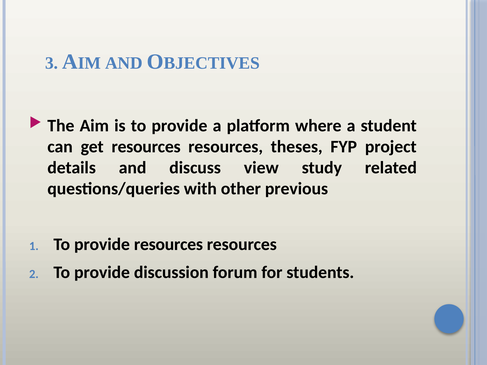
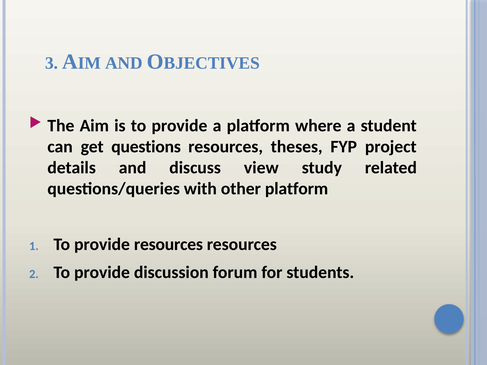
get resources: resources -> questions
other previous: previous -> platform
